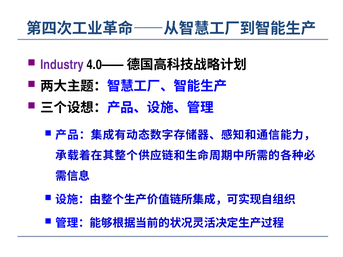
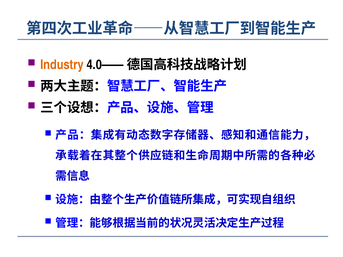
Industry colour: purple -> orange
